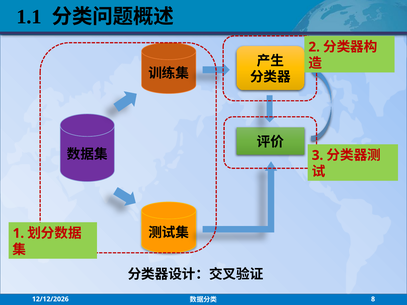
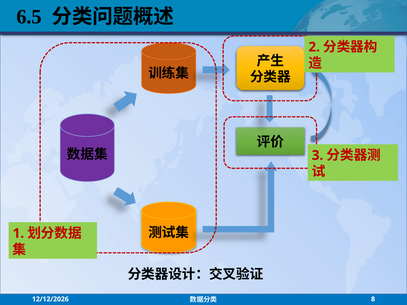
1.1: 1.1 -> 6.5
